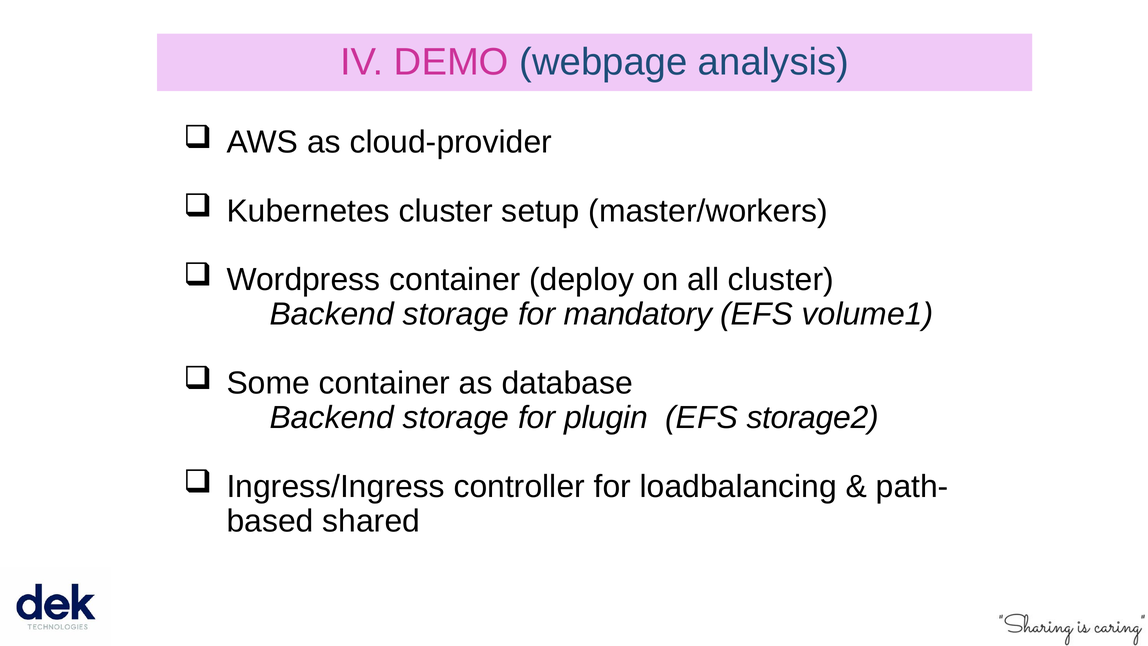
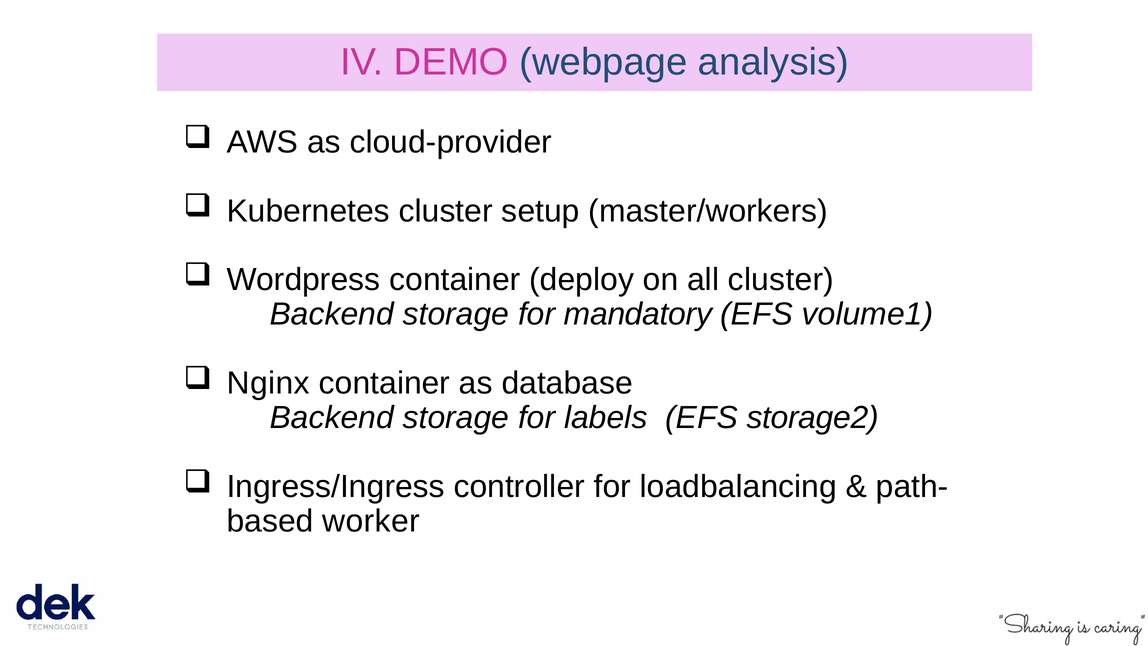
Some: Some -> Nginx
plugin: plugin -> labels
shared: shared -> worker
